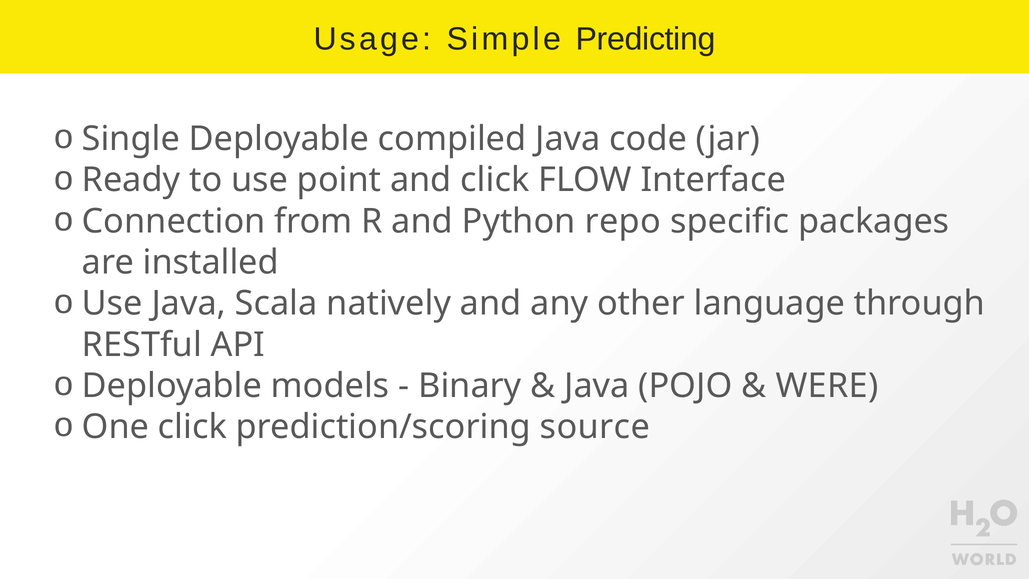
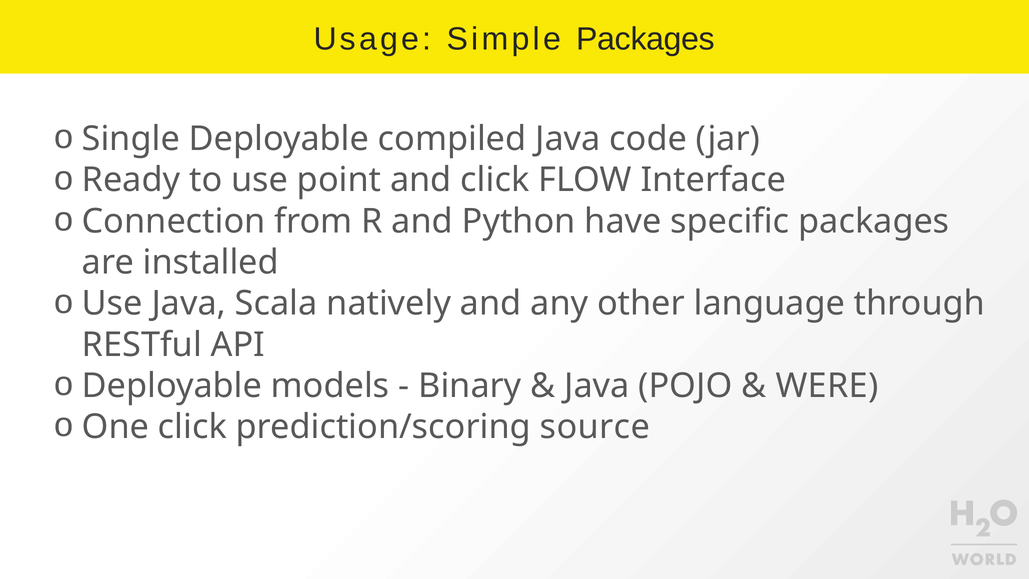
Simple Predicting: Predicting -> Packages
repo: repo -> have
